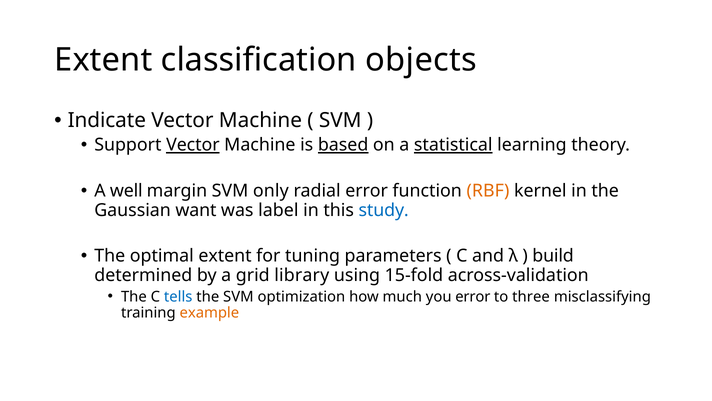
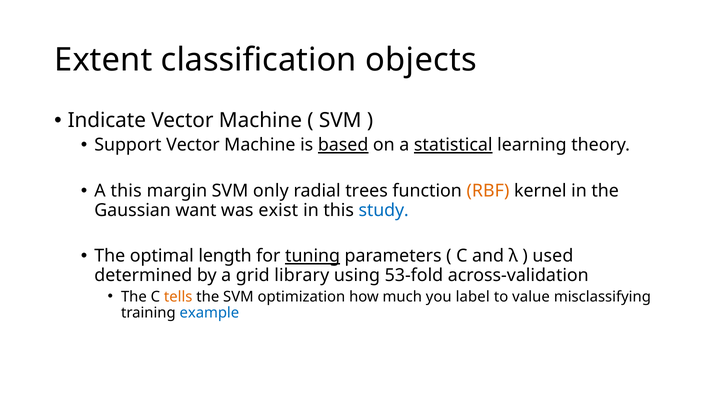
Vector at (193, 145) underline: present -> none
A well: well -> this
radial error: error -> trees
label: label -> exist
optimal extent: extent -> length
tuning underline: none -> present
build: build -> used
15-fold: 15-fold -> 53-fold
tells colour: blue -> orange
you error: error -> label
three: three -> value
example colour: orange -> blue
